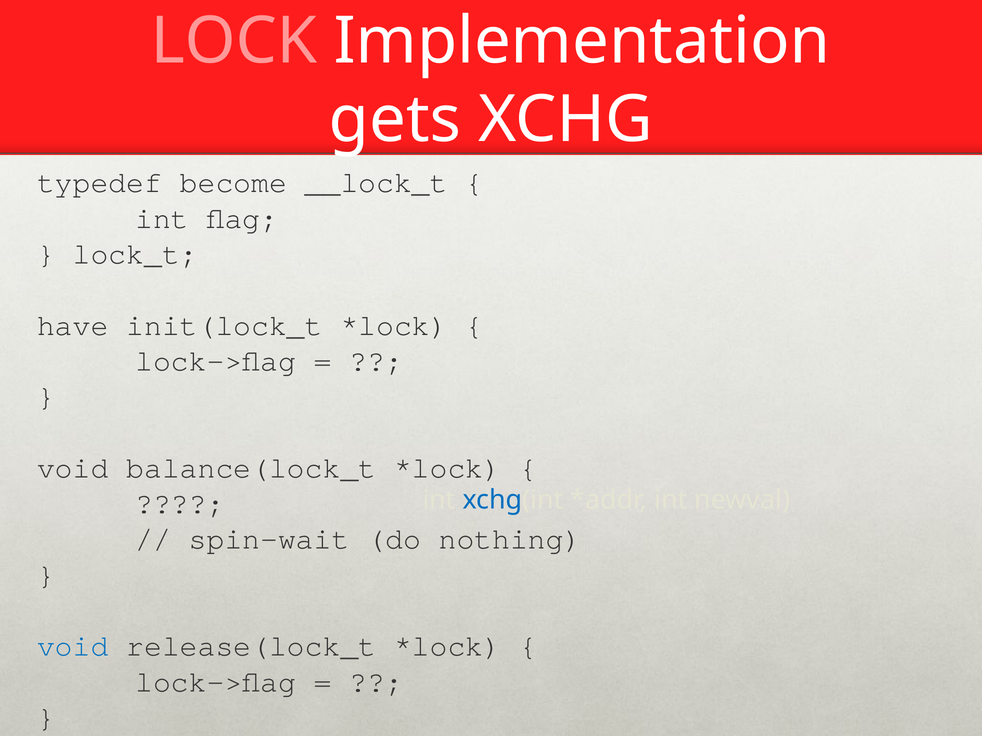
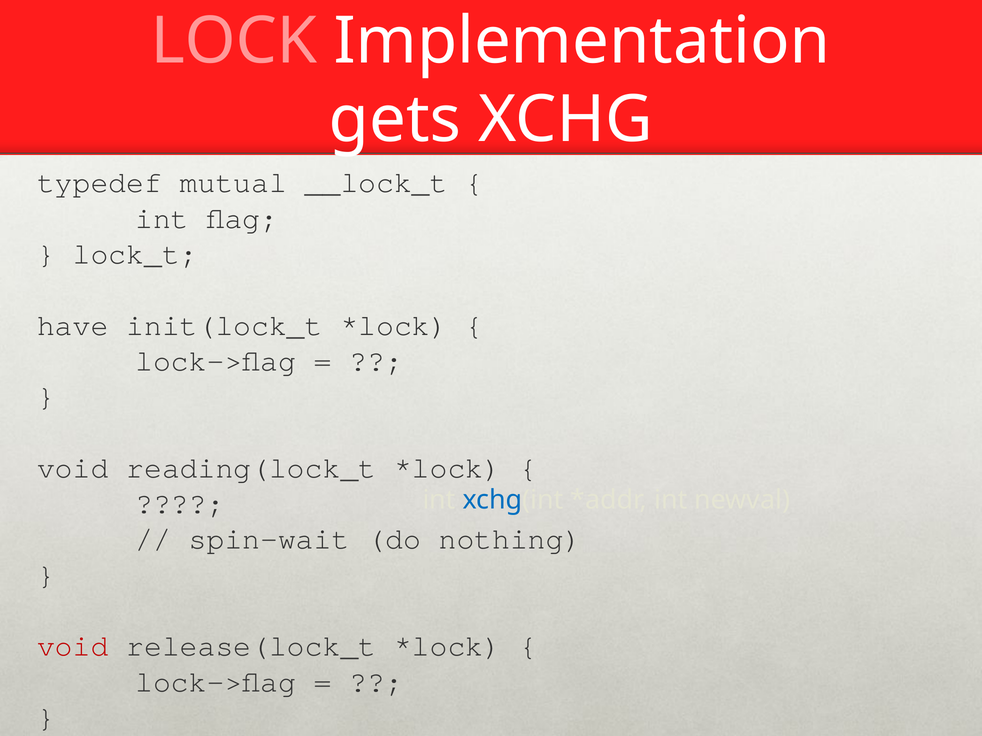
become: become -> mutual
balance(lock_t: balance(lock_t -> reading(lock_t
void at (73, 647) colour: blue -> red
